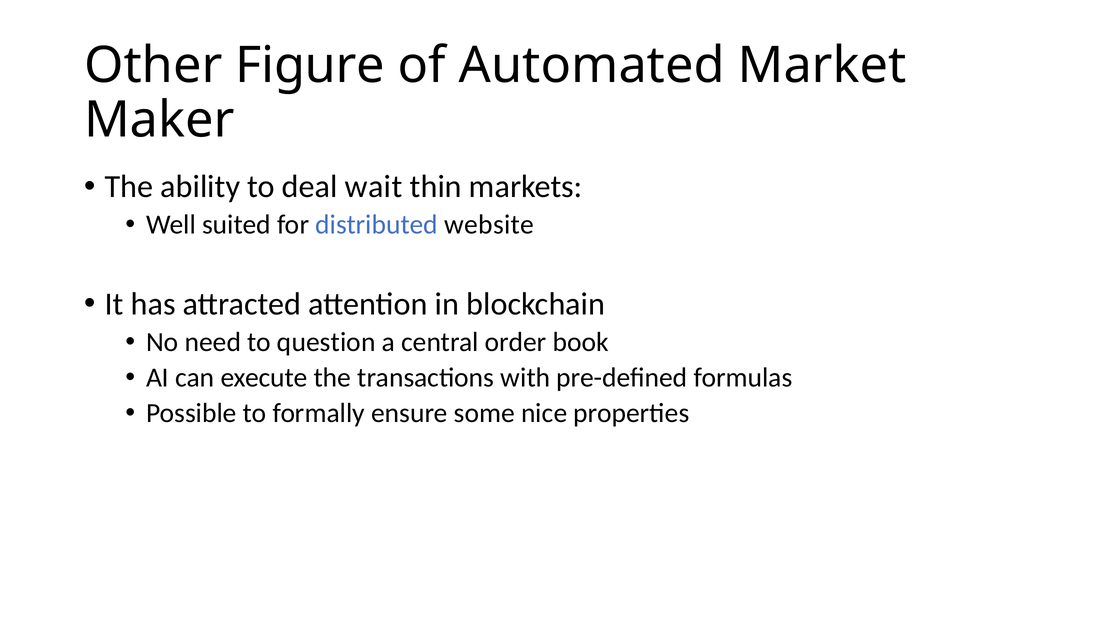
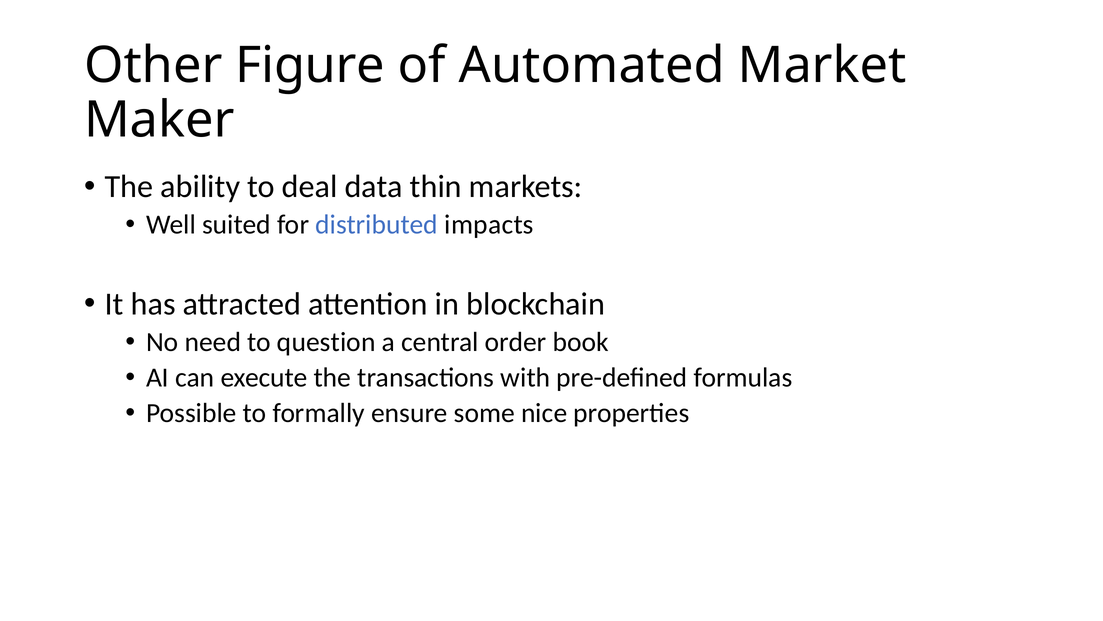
wait: wait -> data
website: website -> impacts
